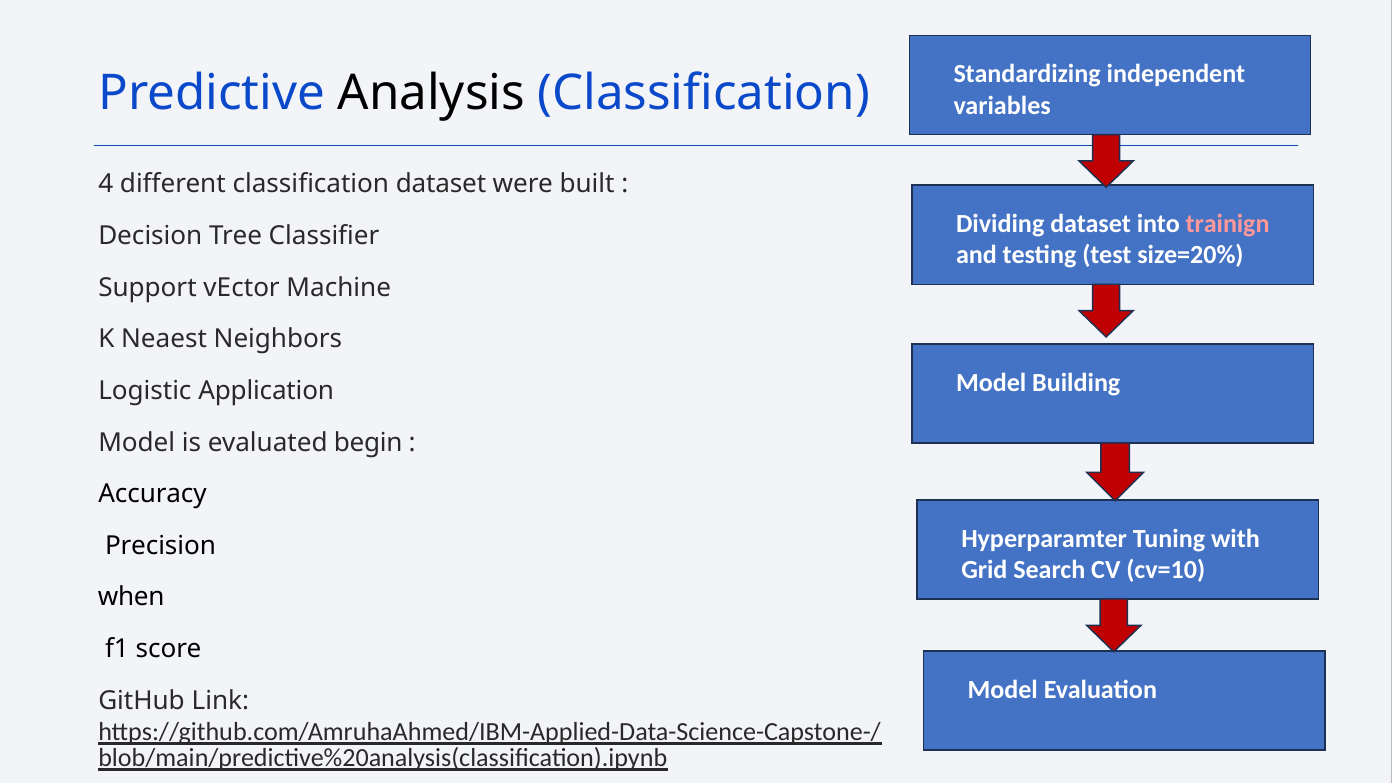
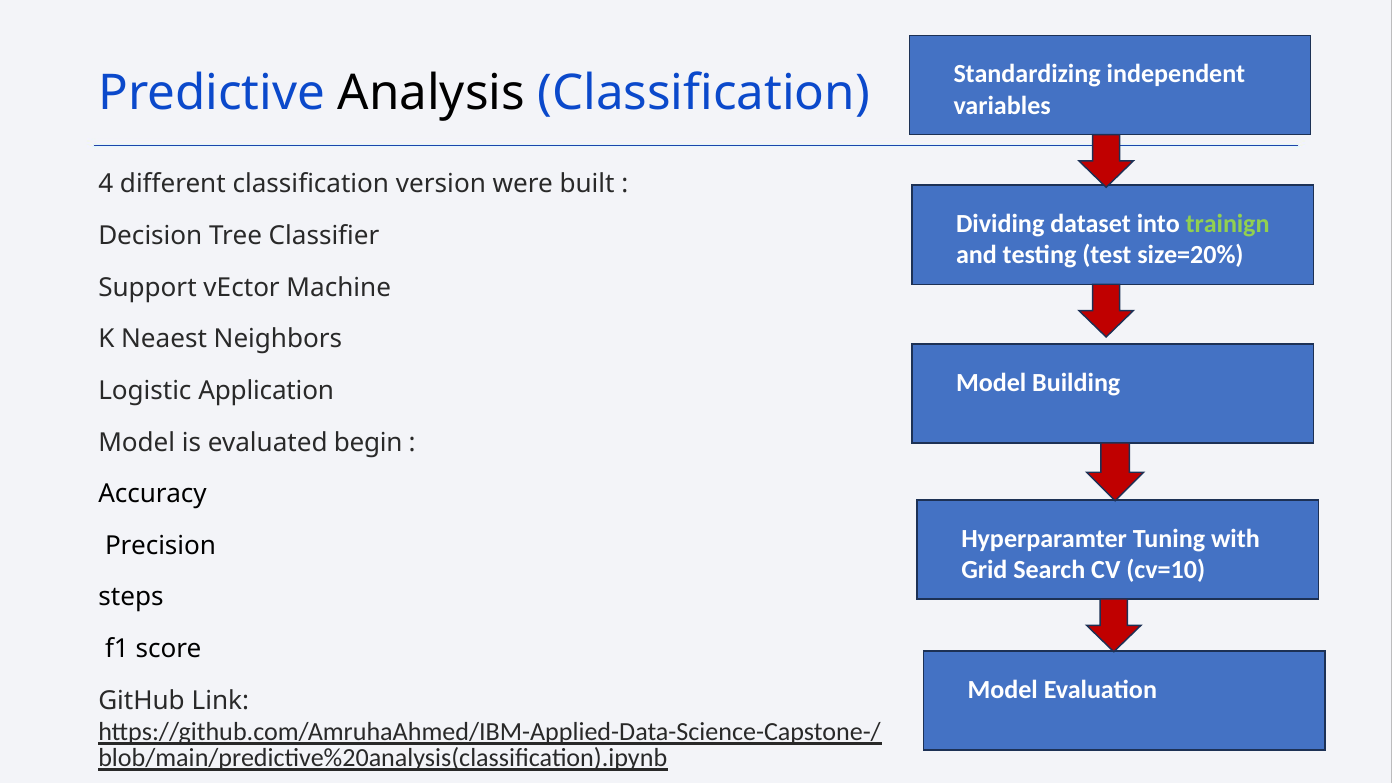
classification dataset: dataset -> version
trainign colour: pink -> light green
when: when -> steps
